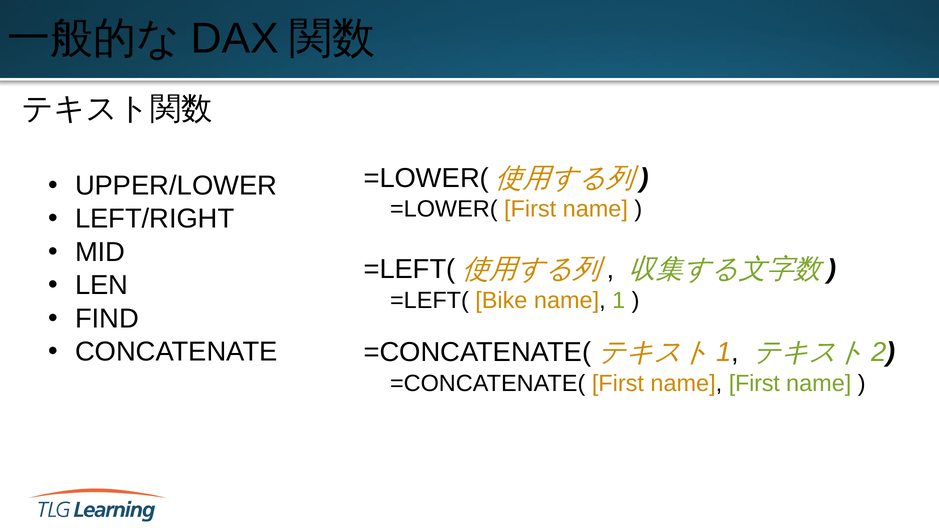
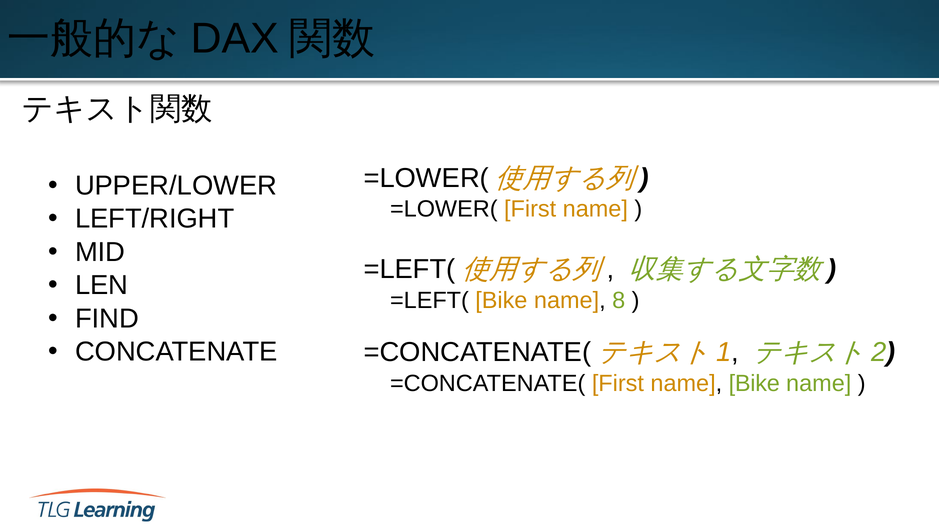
name 1: 1 -> 8
name First: First -> Bike
